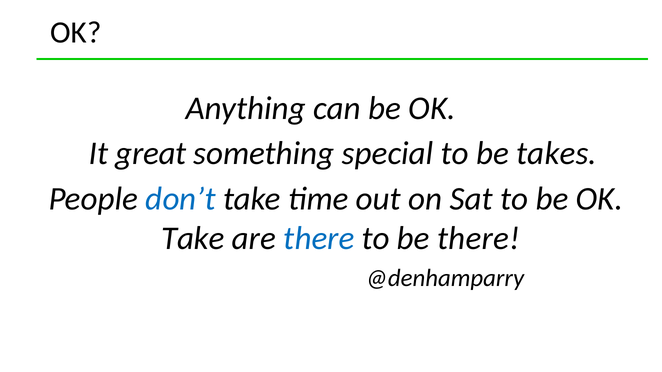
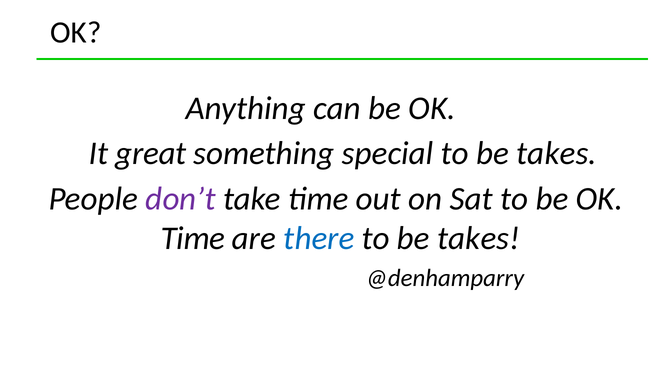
don’t colour: blue -> purple
Take at (193, 239): Take -> Time
there at (479, 239): there -> takes
